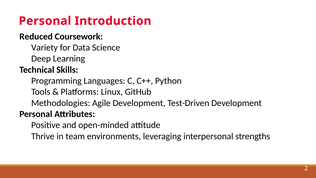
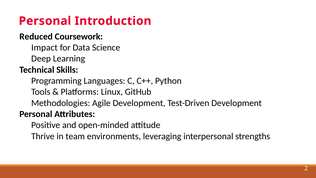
Variety: Variety -> Impact
